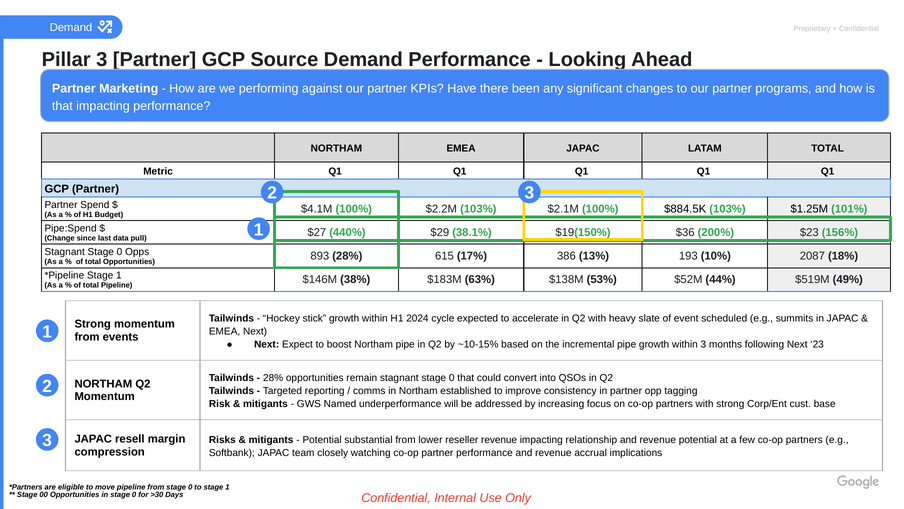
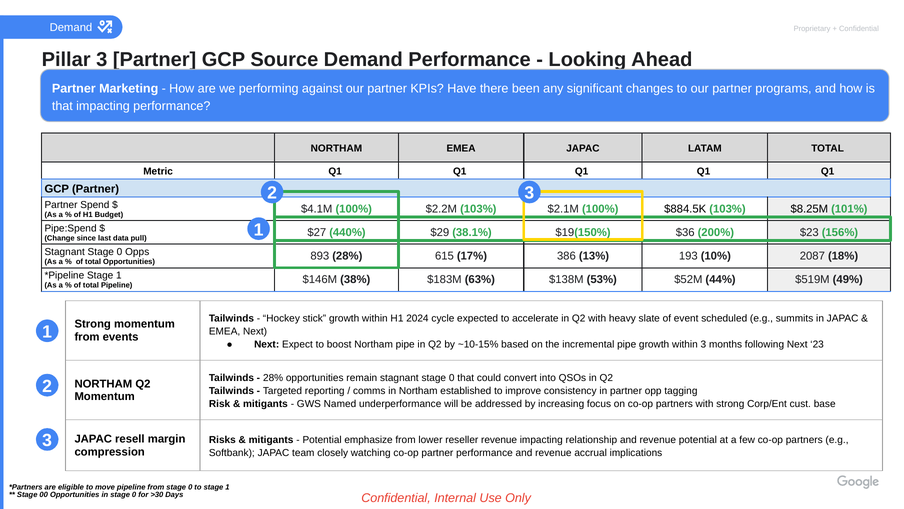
$1.25M: $1.25M -> $8.25M
substantial: substantial -> emphasize
